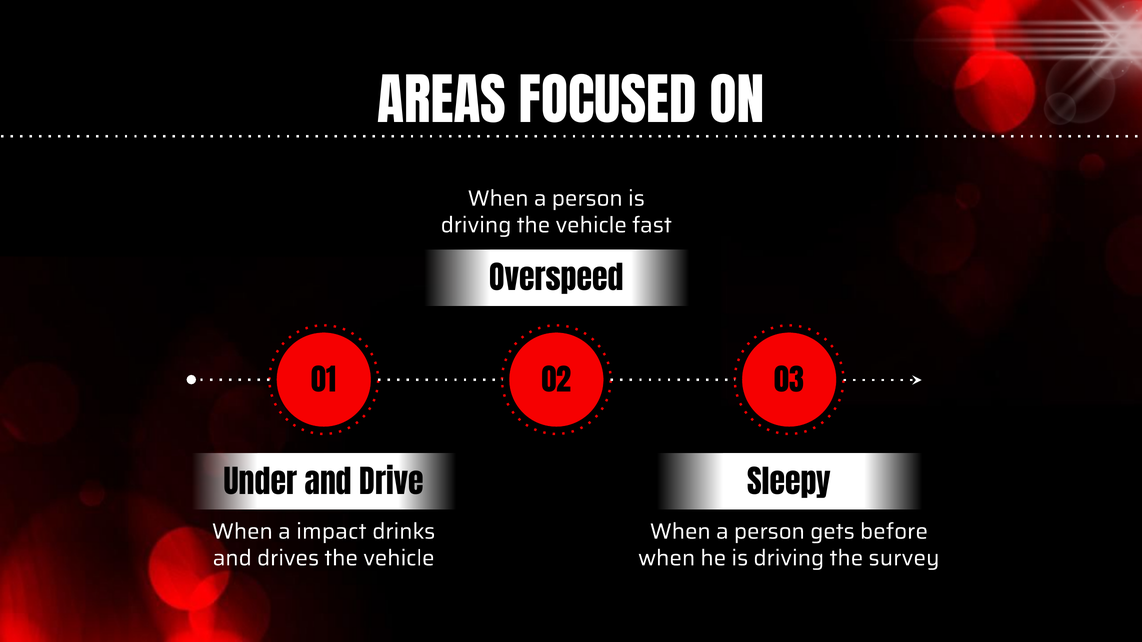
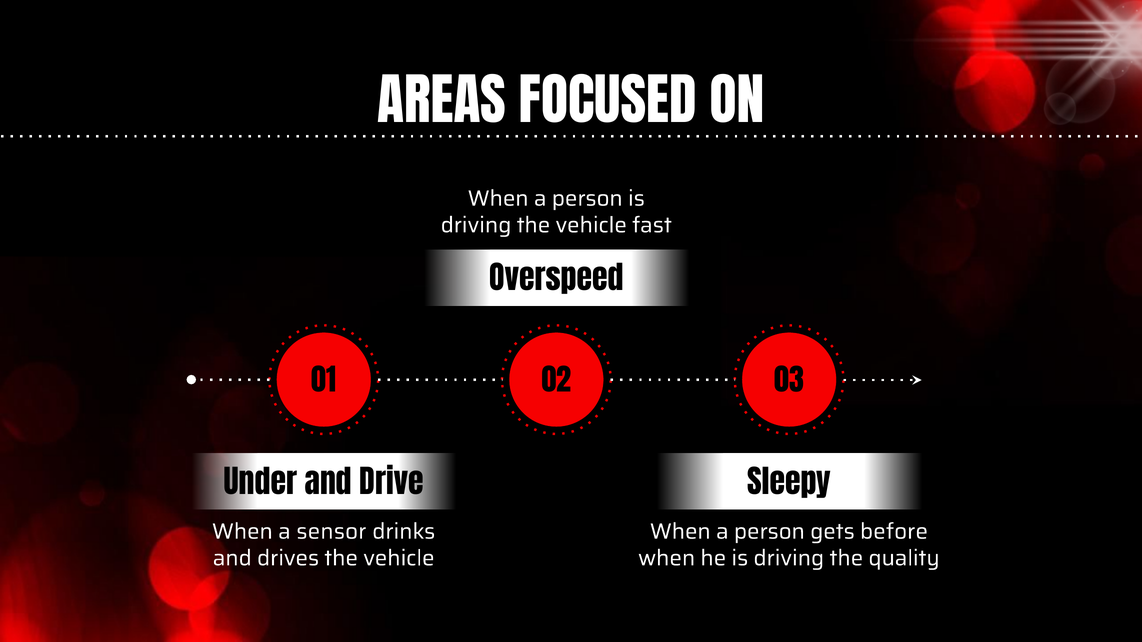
impact: impact -> sensor
survey: survey -> quality
